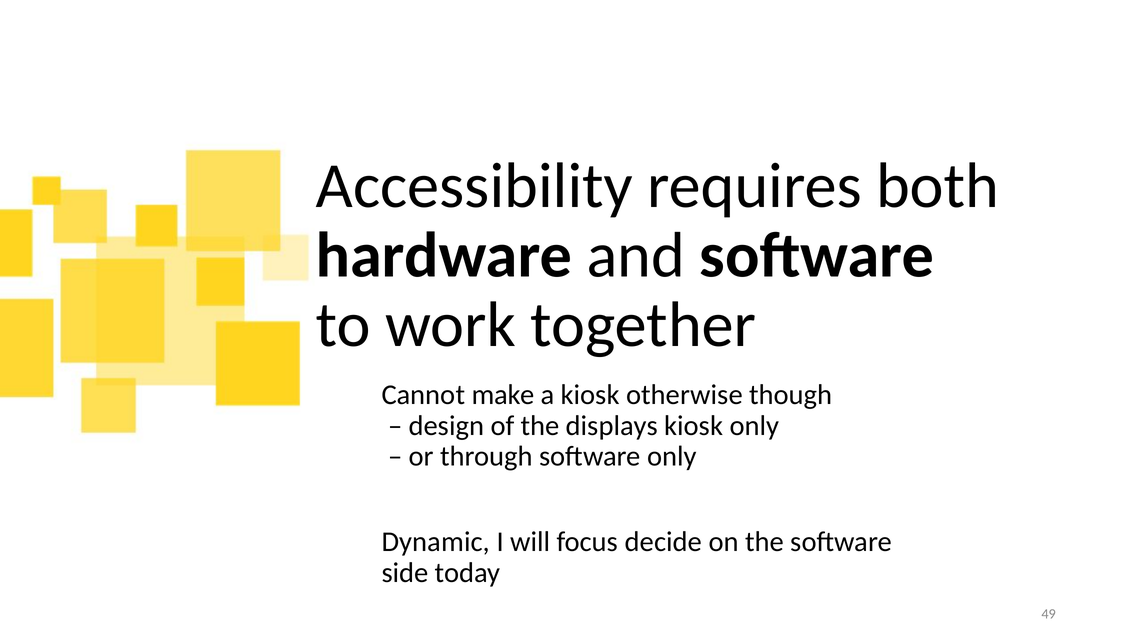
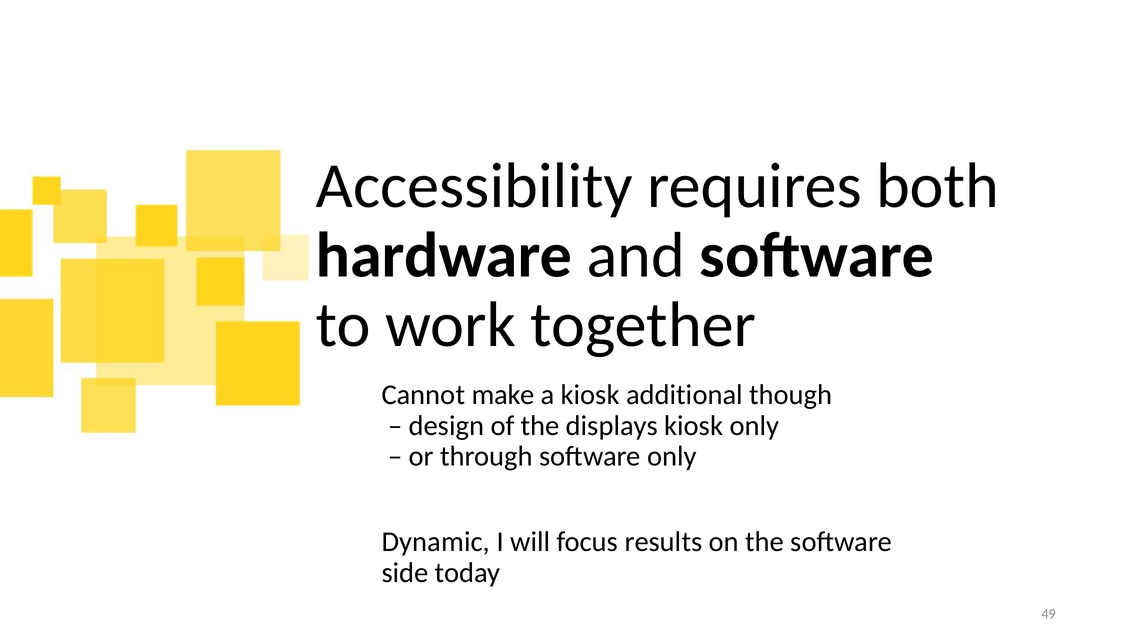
otherwise: otherwise -> additional
decide: decide -> results
